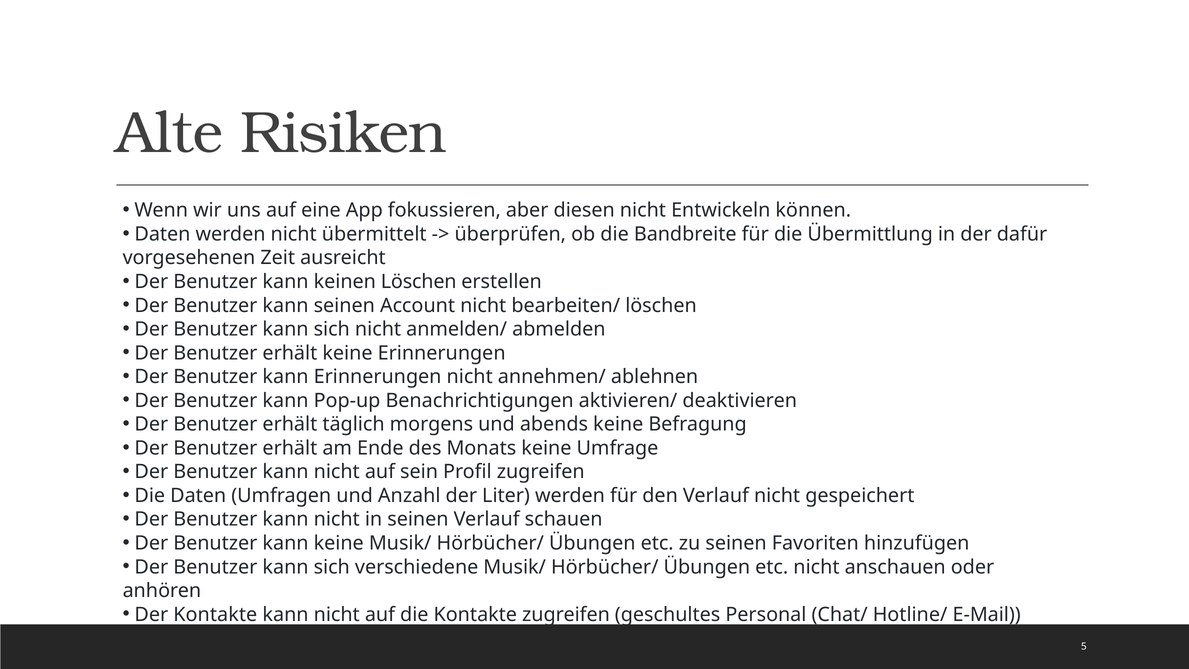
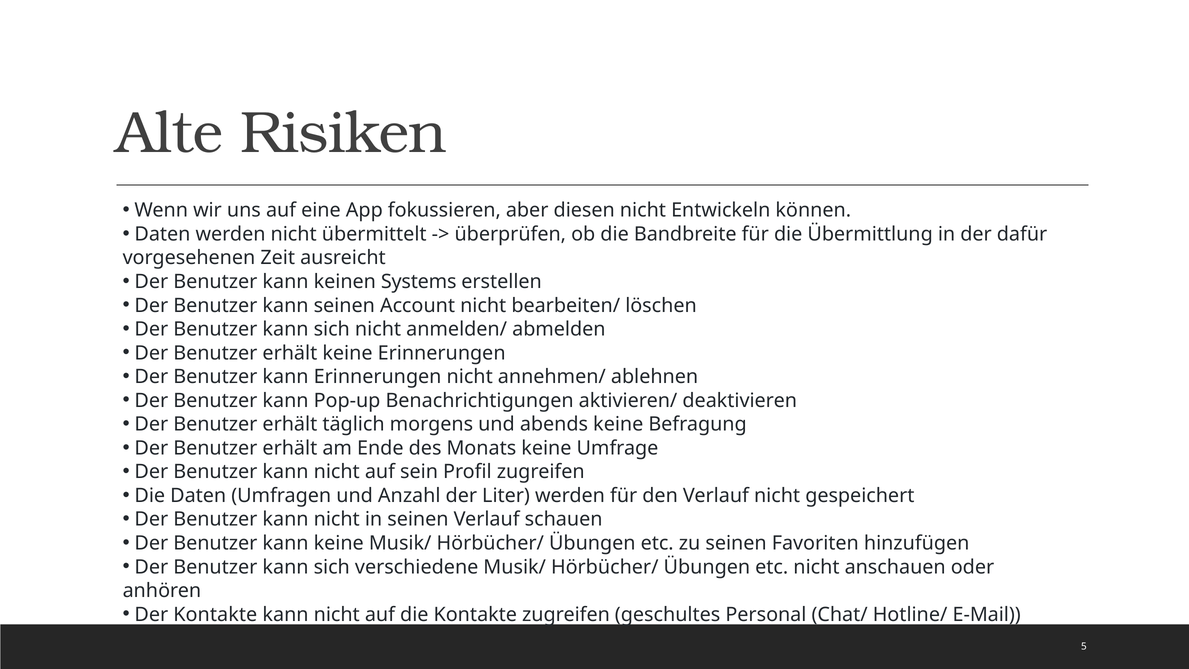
keinen Löschen: Löschen -> Systems
